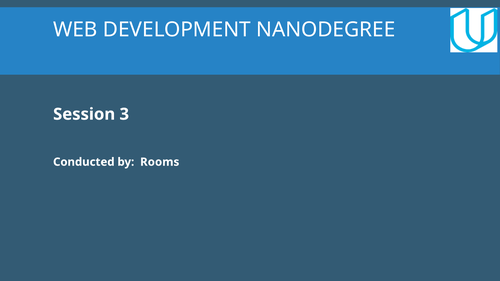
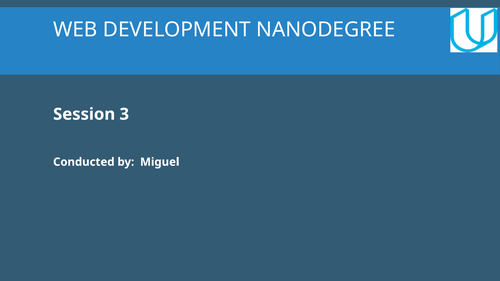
Rooms: Rooms -> Miguel
